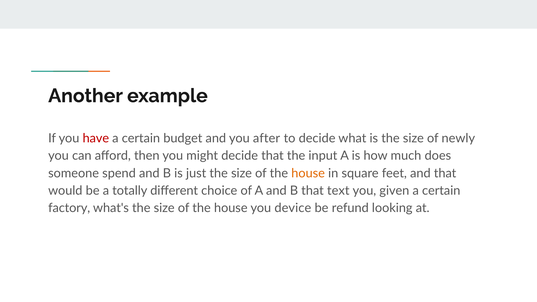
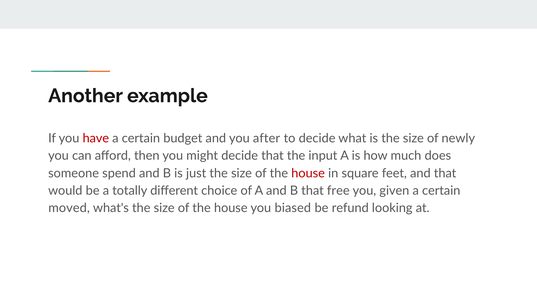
house at (308, 173) colour: orange -> red
text: text -> free
factory: factory -> moved
device: device -> biased
